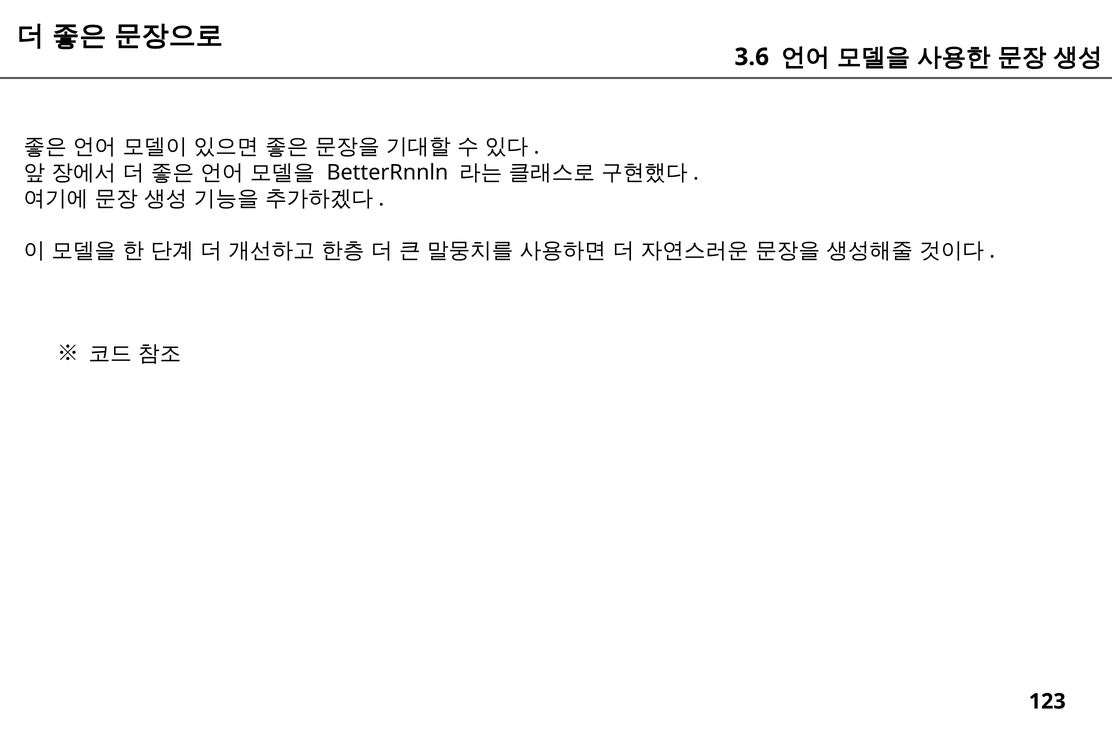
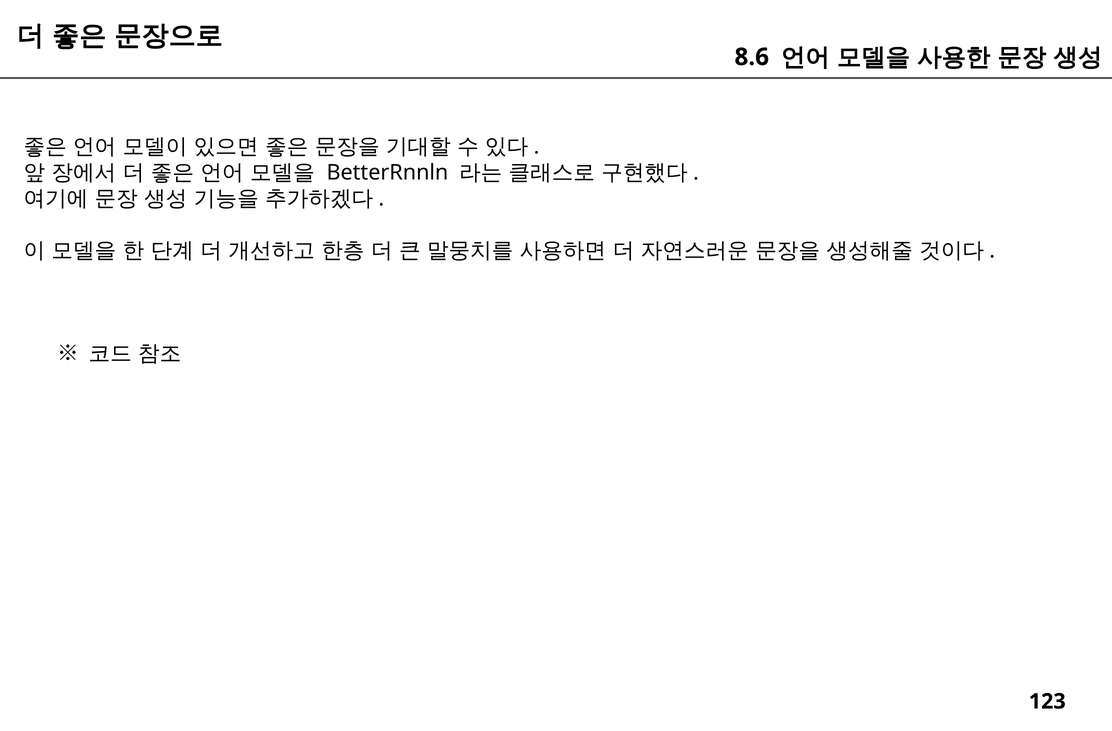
3.6: 3.6 -> 8.6
